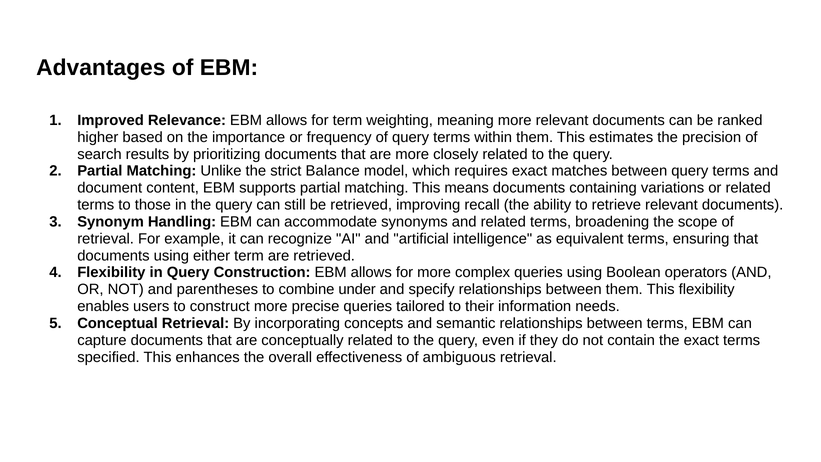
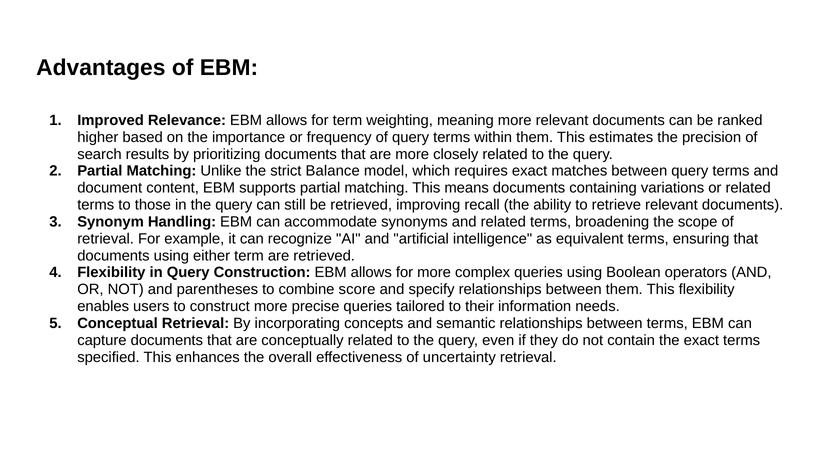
under: under -> score
ambiguous: ambiguous -> uncertainty
